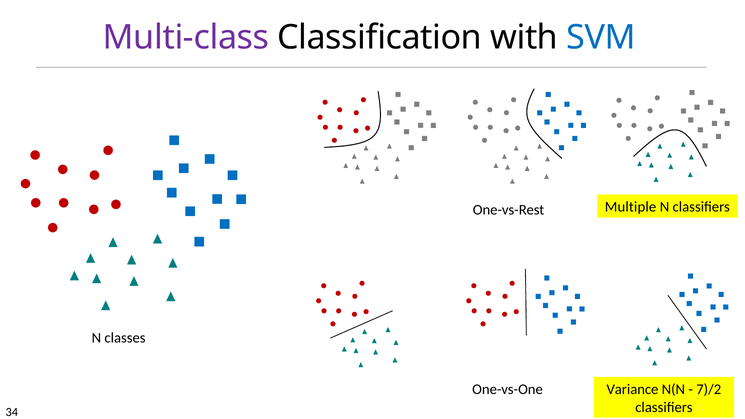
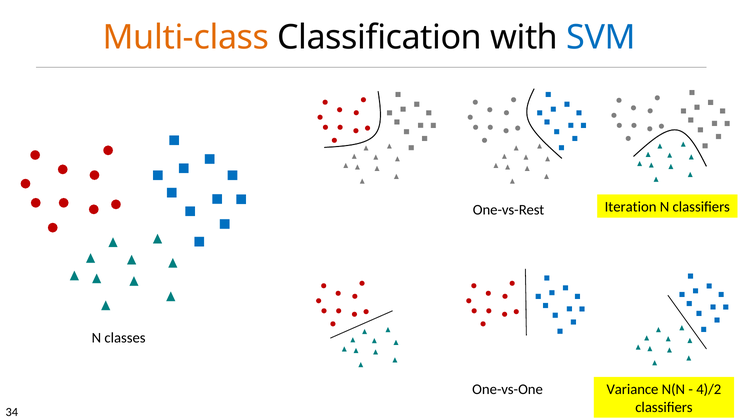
Multi-class colour: purple -> orange
Multiple: Multiple -> Iteration
7)/2: 7)/2 -> 4)/2
